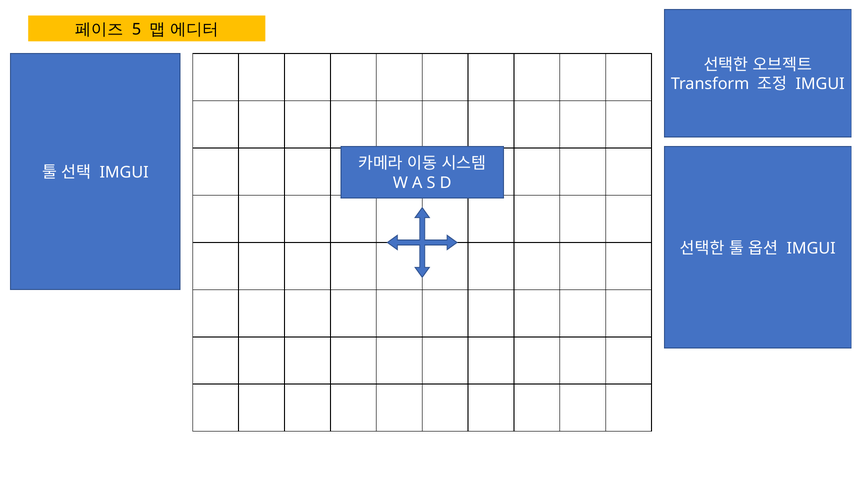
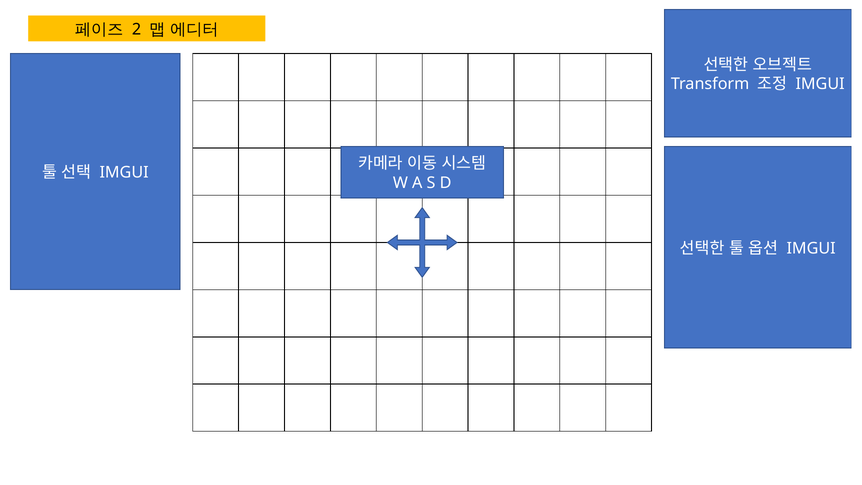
5: 5 -> 2
